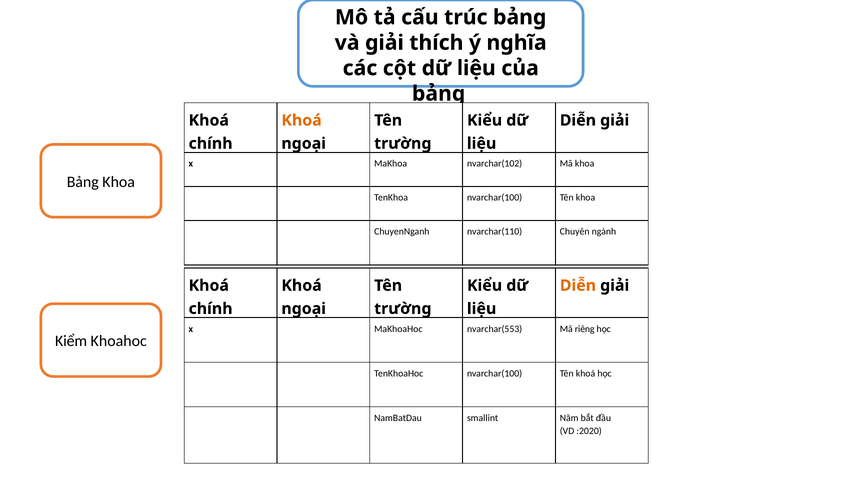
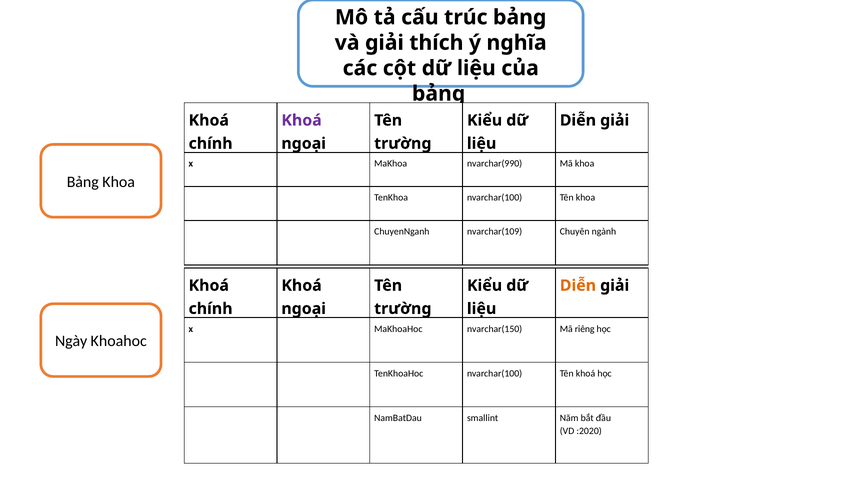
Khoá at (302, 121) colour: orange -> purple
nvarchar(102: nvarchar(102 -> nvarchar(990
nvarchar(110: nvarchar(110 -> nvarchar(109
nvarchar(553: nvarchar(553 -> nvarchar(150
Kiểm: Kiểm -> Ngày
